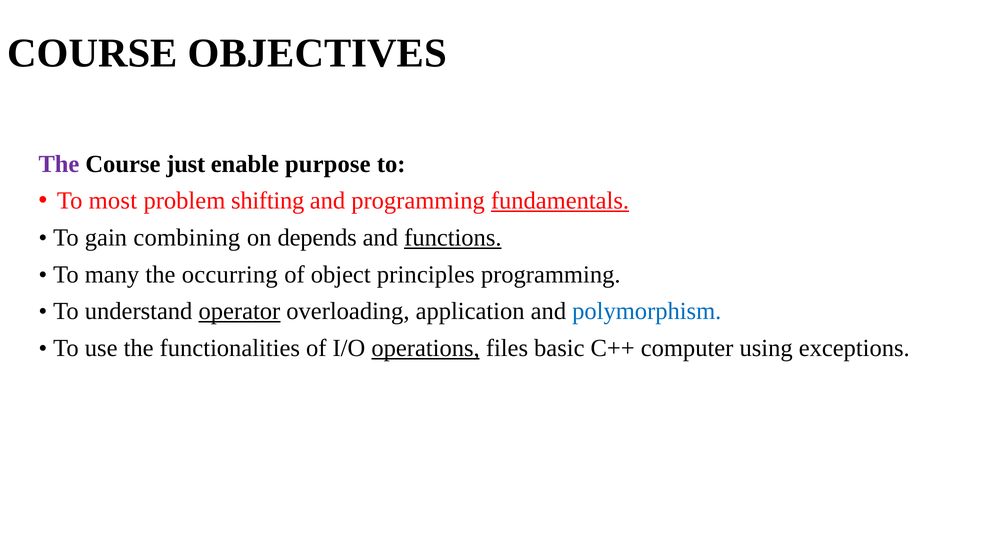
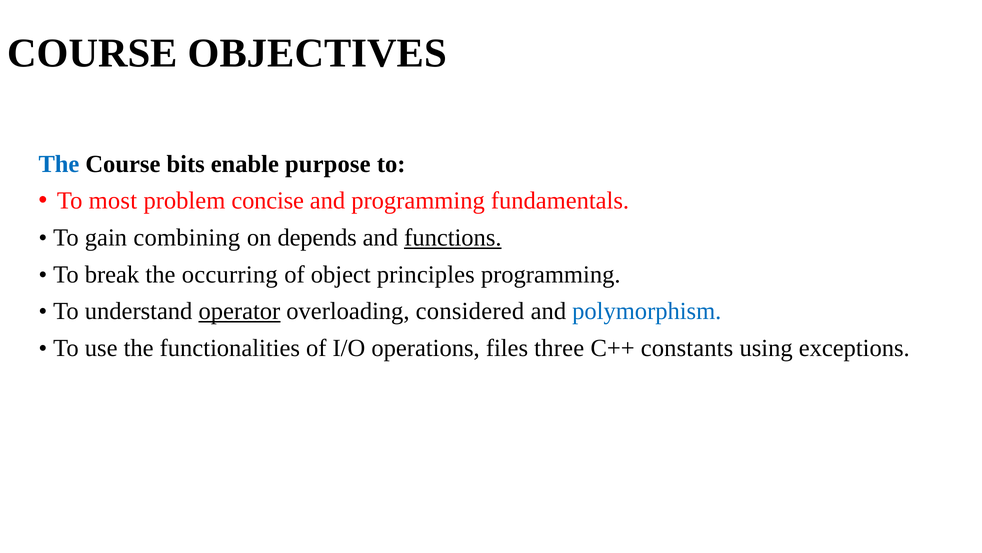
The at (59, 164) colour: purple -> blue
just: just -> bits
shifting: shifting -> concise
fundamentals underline: present -> none
many: many -> break
application: application -> considered
operations underline: present -> none
basic: basic -> three
computer: computer -> constants
